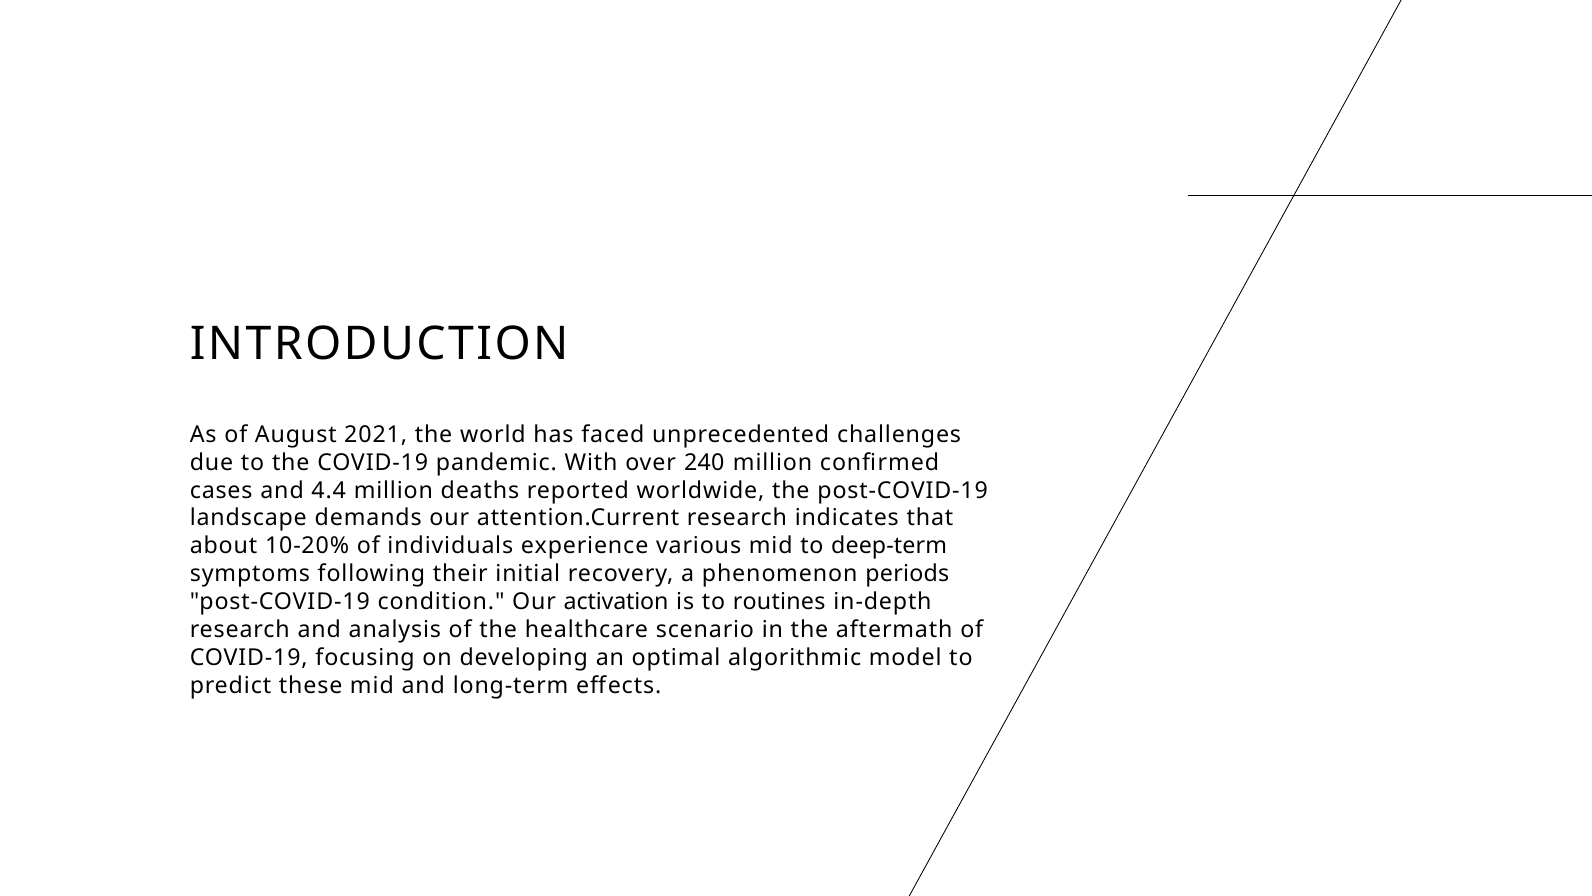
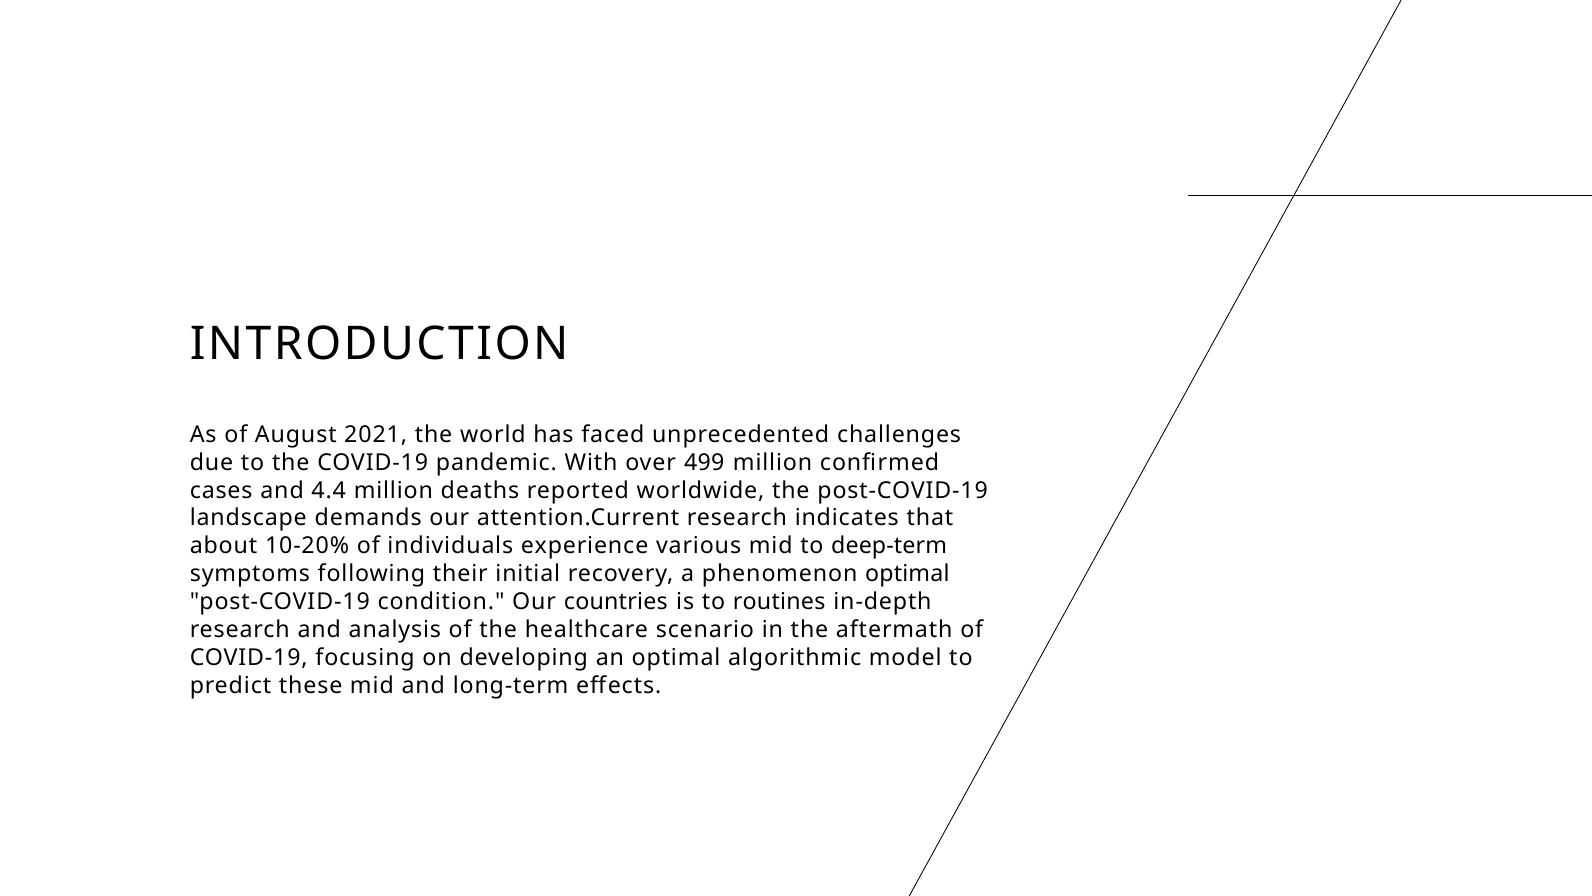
240: 240 -> 499
phenomenon periods: periods -> optimal
activation: activation -> countries
